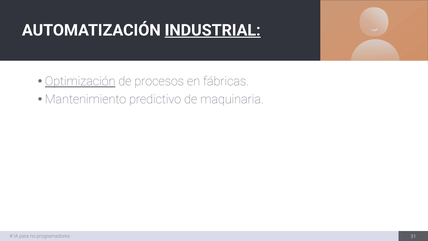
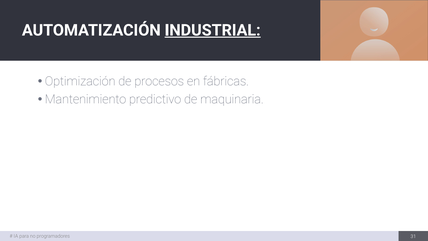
Optimización underline: present -> none
